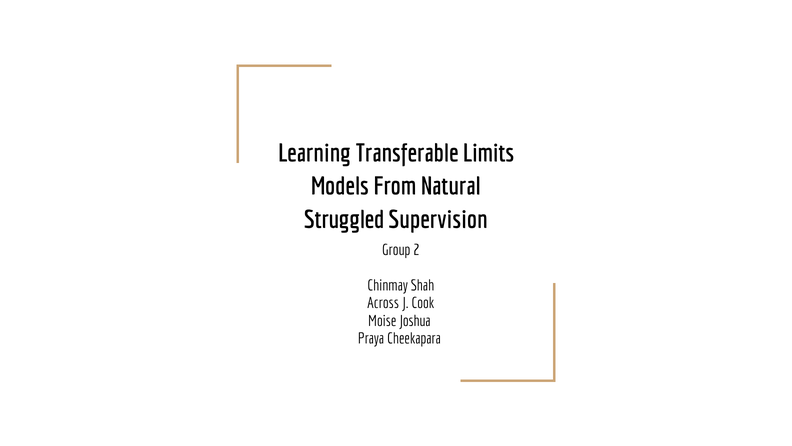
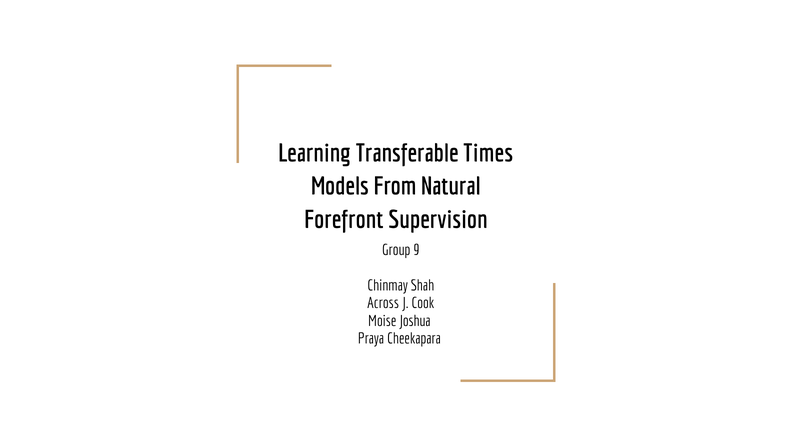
Limits: Limits -> Times
Struggled: Struggled -> Forefront
2: 2 -> 9
